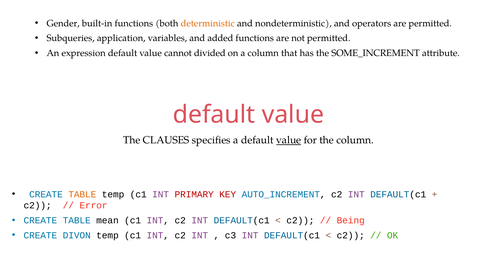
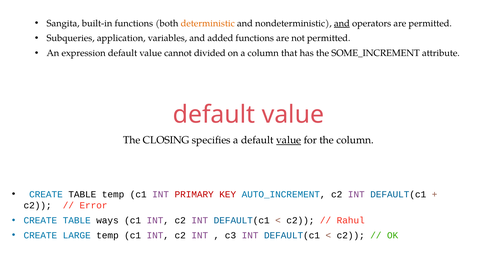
Gender: Gender -> Sangita
and at (342, 23) underline: none -> present
CLAUSES: CLAUSES -> CLOSING
TABLE at (82, 195) colour: orange -> black
mean: mean -> ways
Being: Being -> Rahul
DIVON: DIVON -> LARGE
